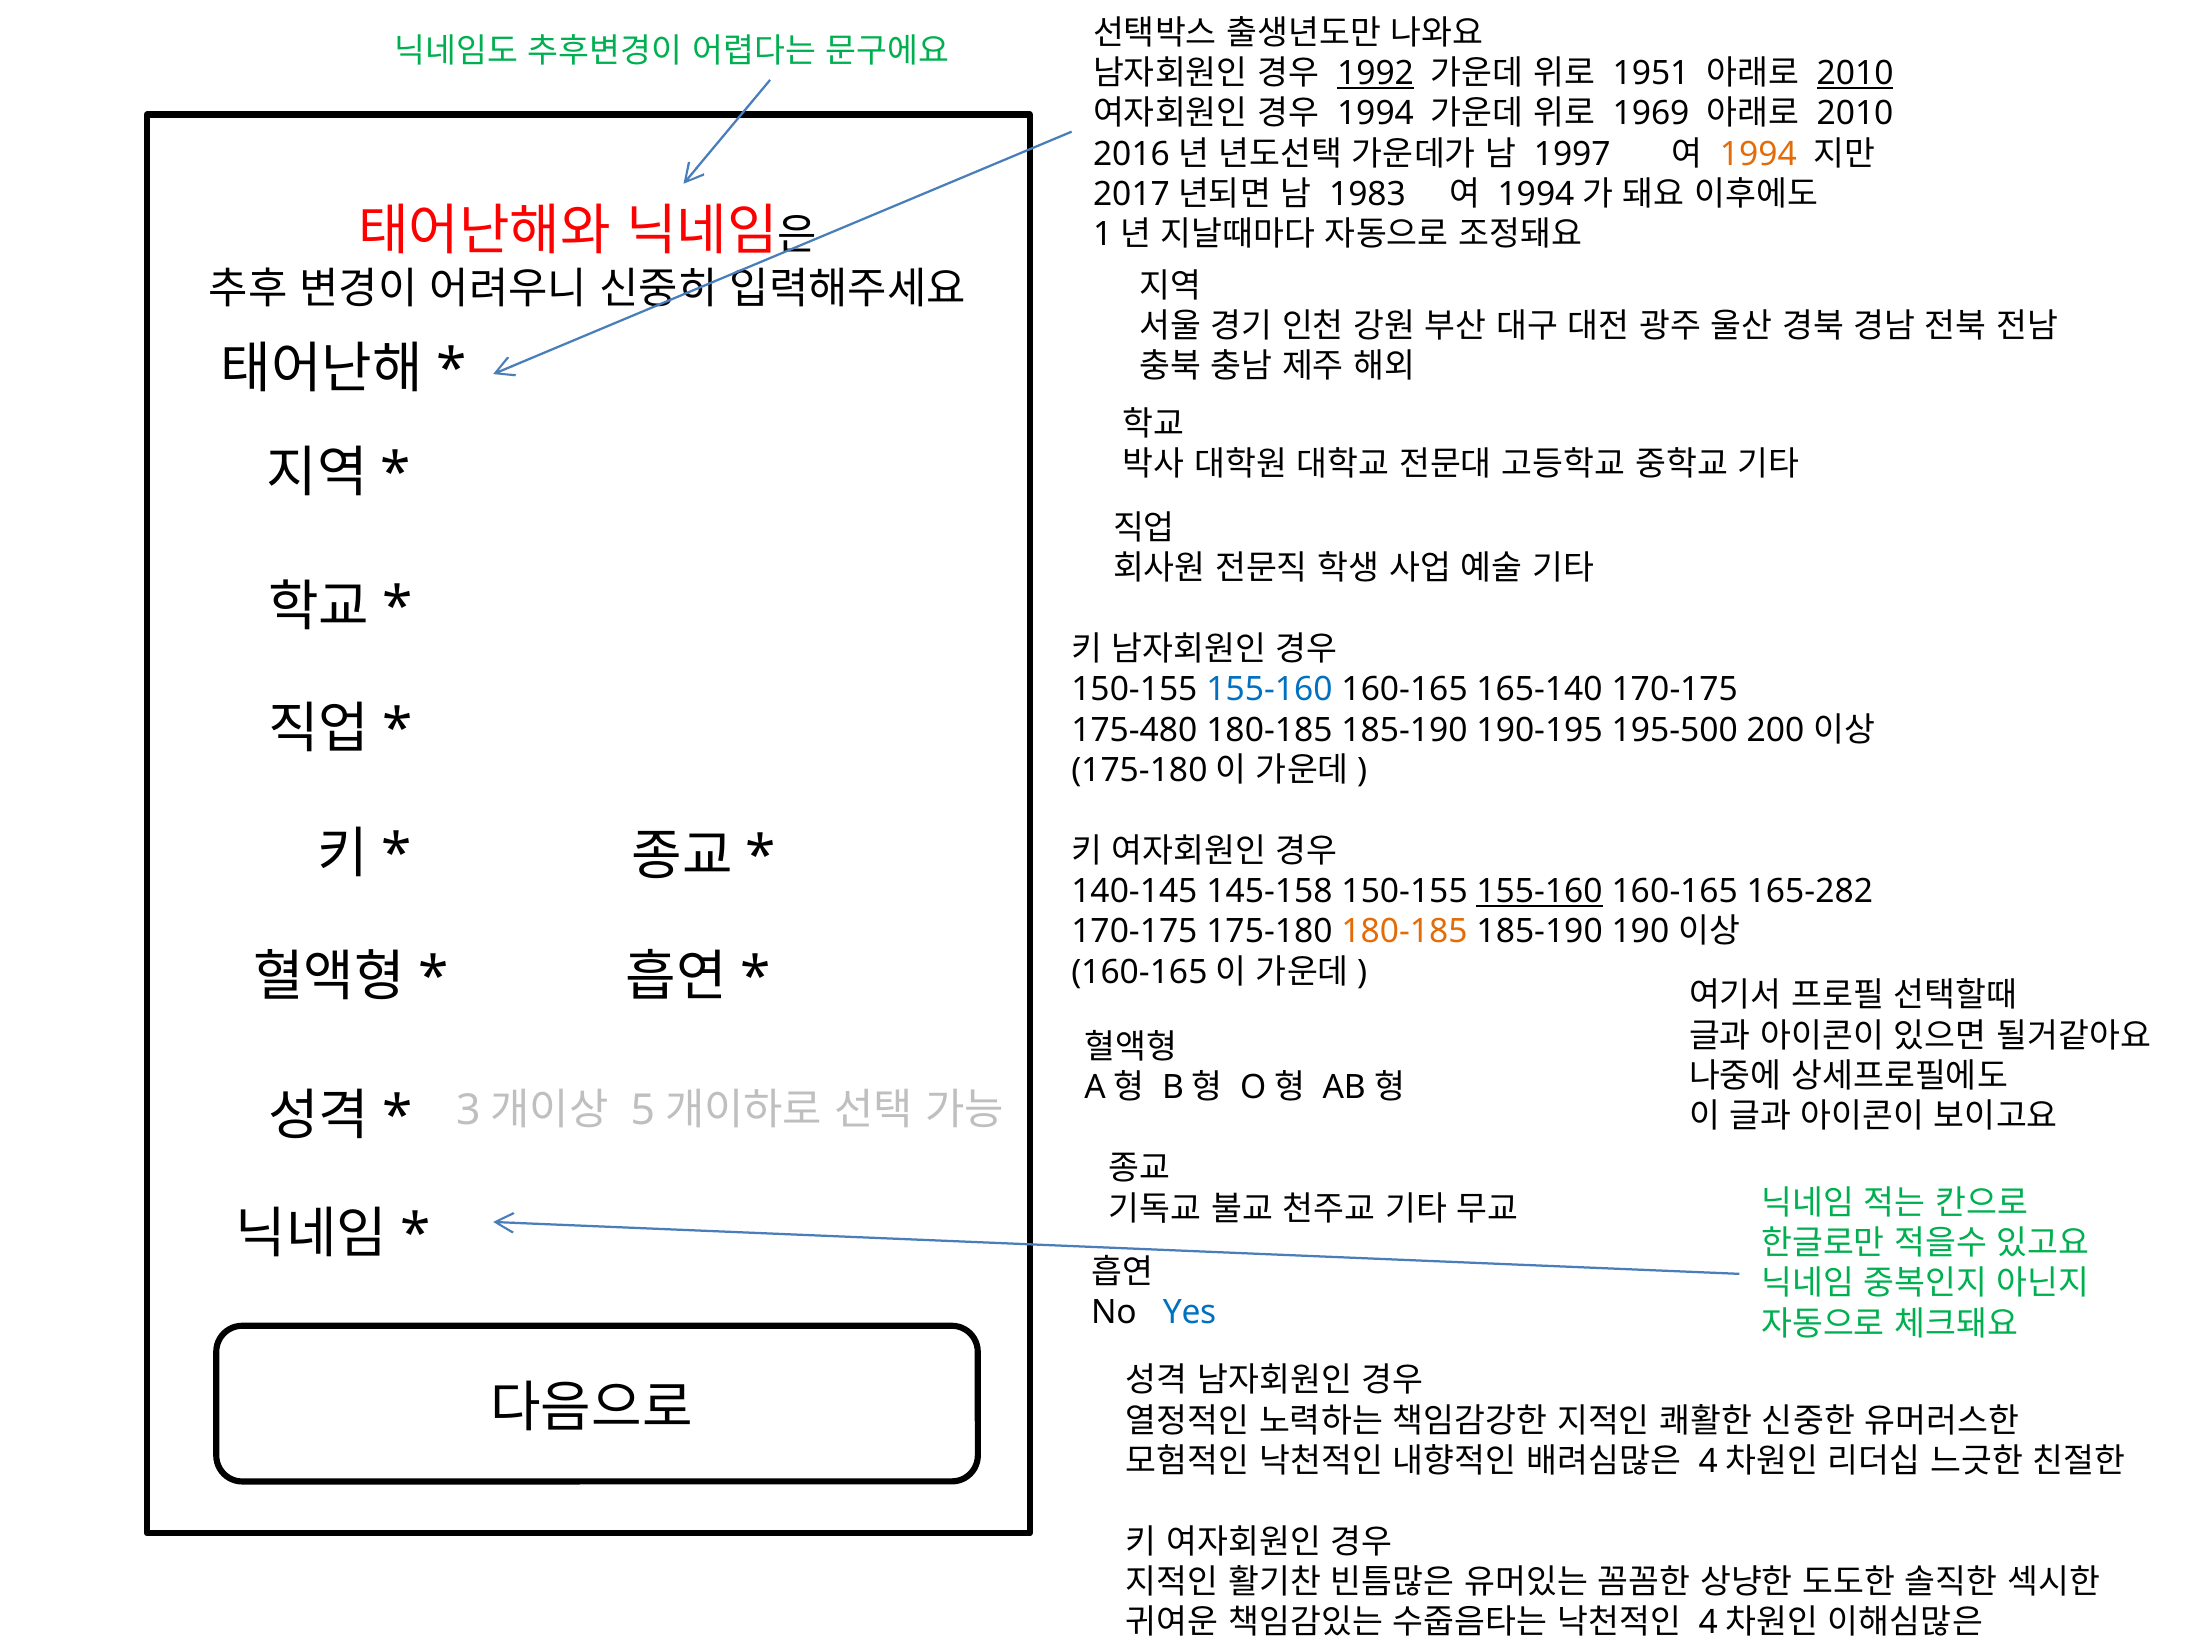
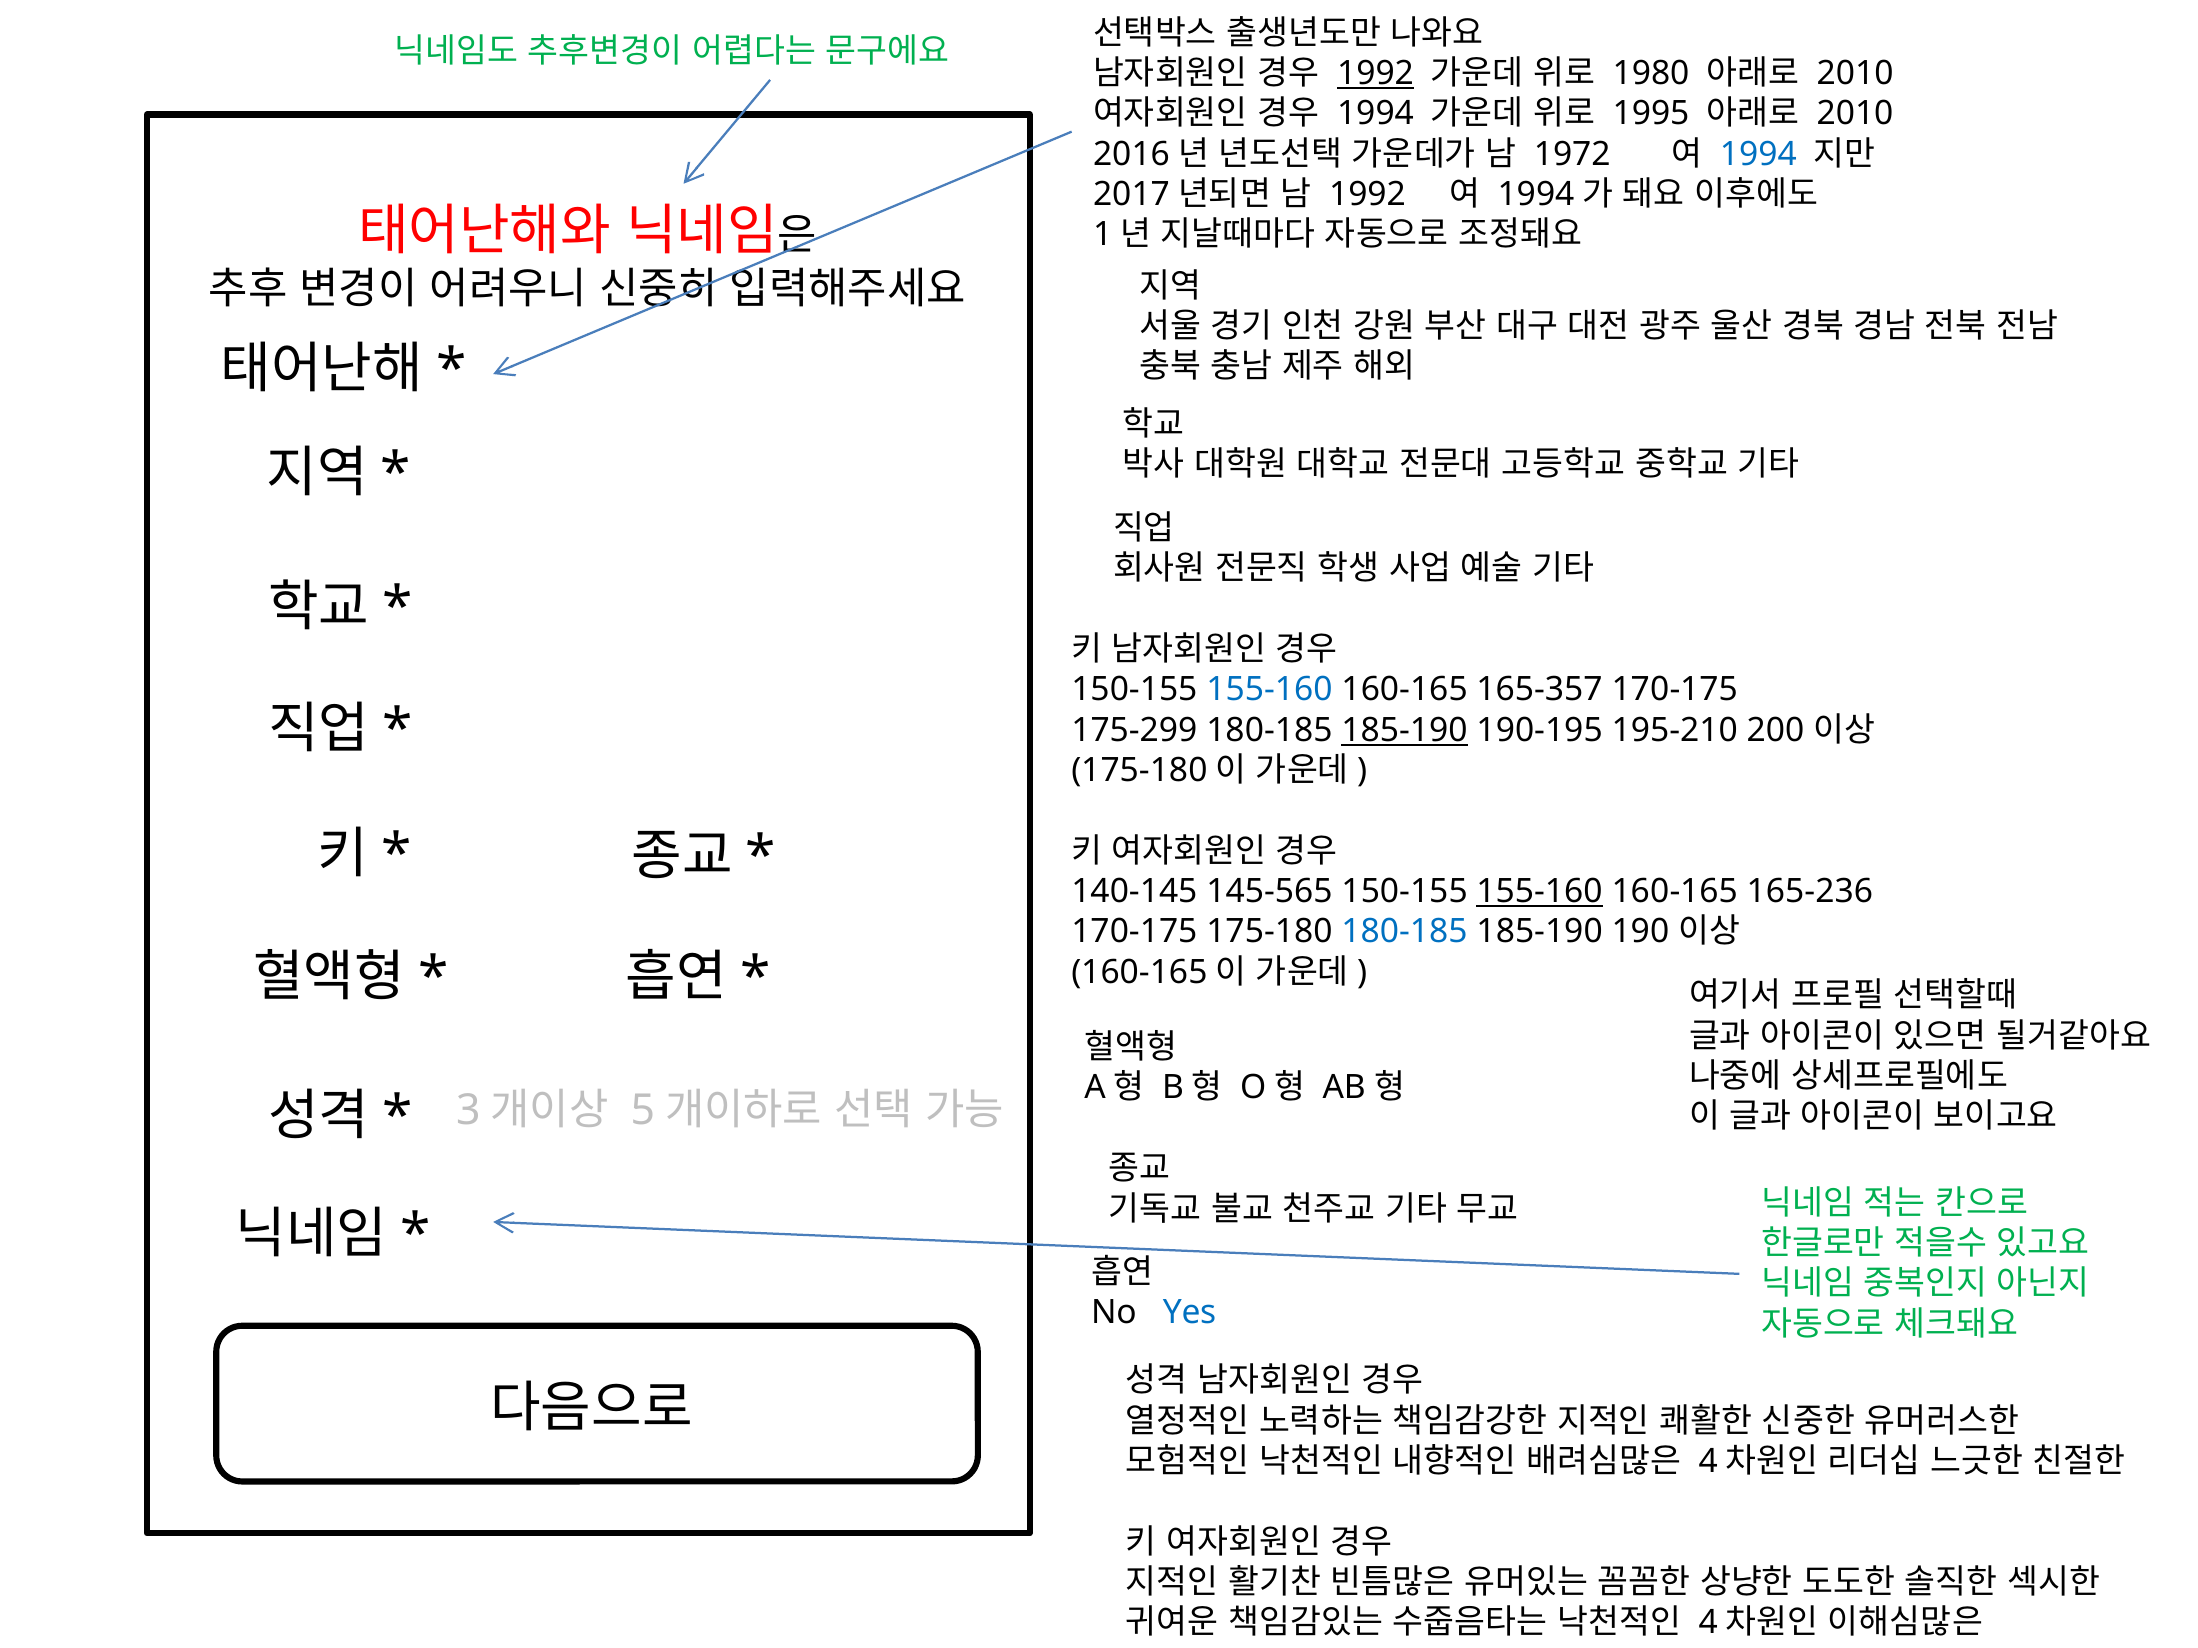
1951: 1951 -> 1980
2010 at (1855, 74) underline: present -> none
1969: 1969 -> 1995
1997: 1997 -> 1972
1994 at (1758, 154) colour: orange -> blue
1983 at (1367, 195): 1983 -> 1992
165-140: 165-140 -> 165-357
175-480: 175-480 -> 175-299
185-190 at (1405, 730) underline: none -> present
195-500: 195-500 -> 195-210
145-158: 145-158 -> 145-565
165-282: 165-282 -> 165-236
180-185 at (1405, 932) colour: orange -> blue
